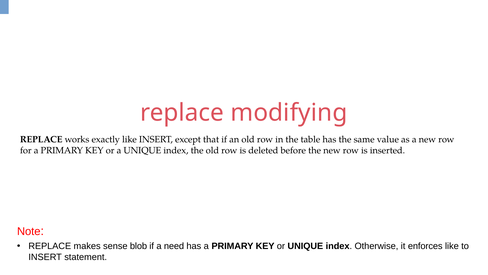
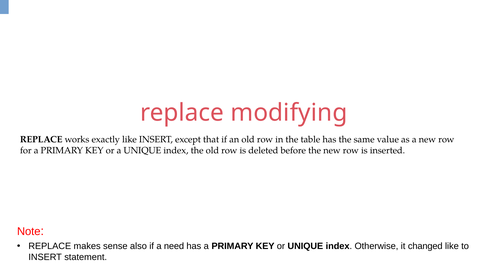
blob: blob -> also
enforces: enforces -> changed
